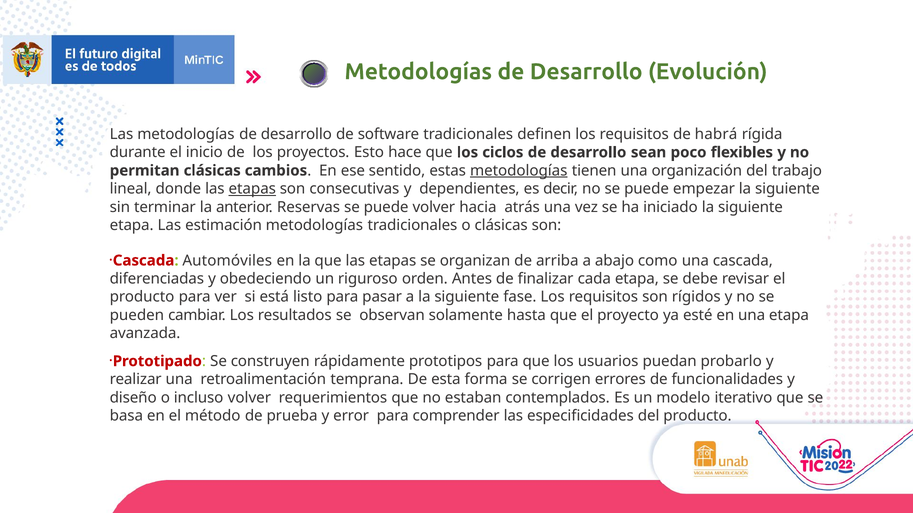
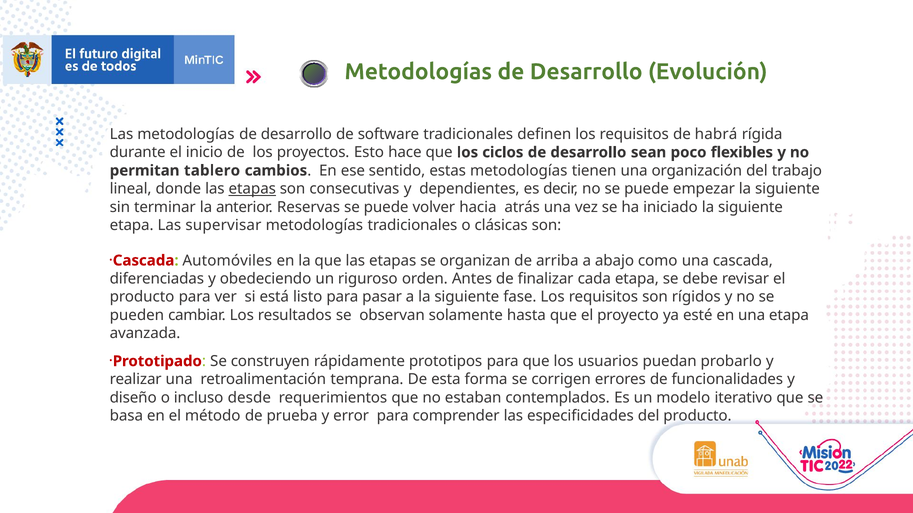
permitan clásicas: clásicas -> tablero
metodologías at (519, 171) underline: present -> none
estimación: estimación -> supervisar
incluso volver: volver -> desde
